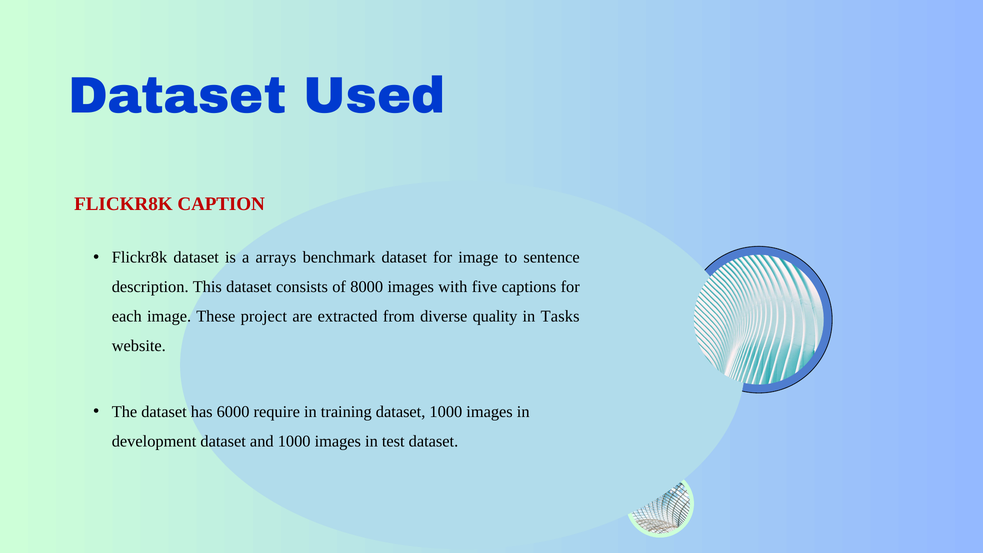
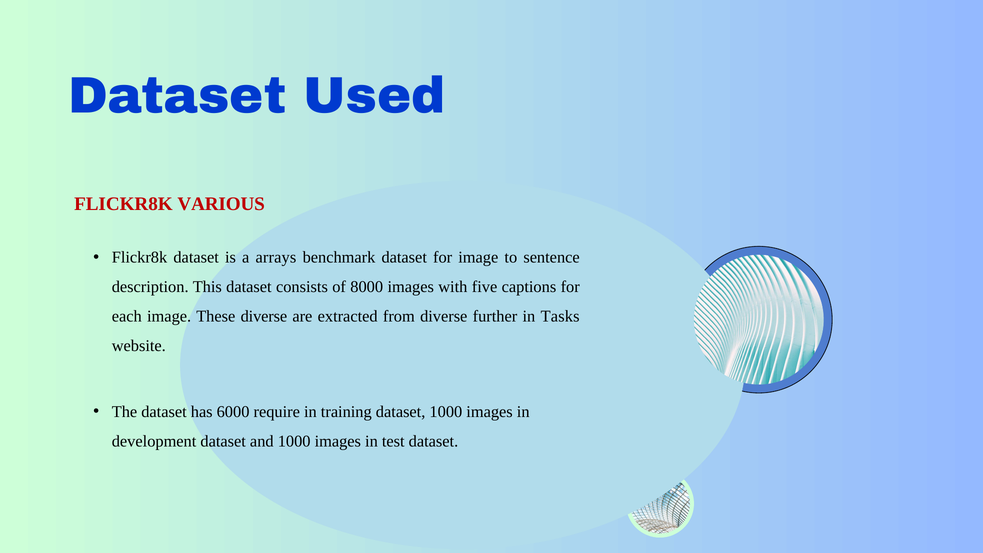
CAPTION: CAPTION -> VARIOUS
These project: project -> diverse
quality: quality -> further
